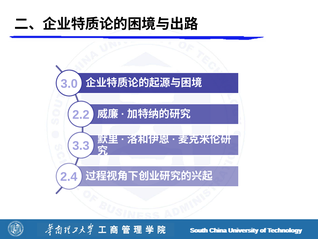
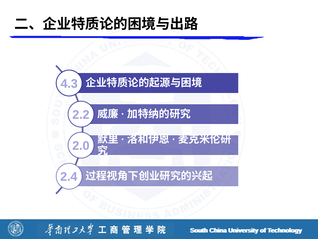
3.0: 3.0 -> 4.3
3.3: 3.3 -> 2.0
